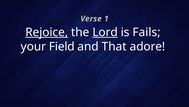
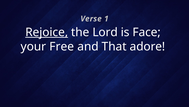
Lord underline: present -> none
Fails: Fails -> Face
Field: Field -> Free
